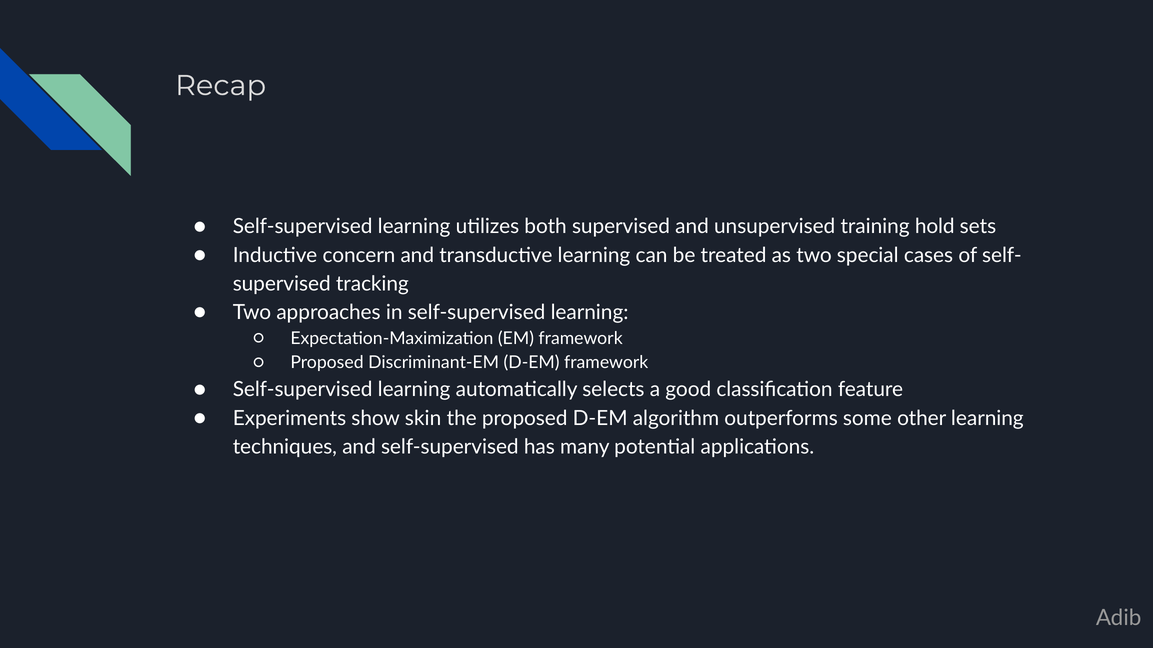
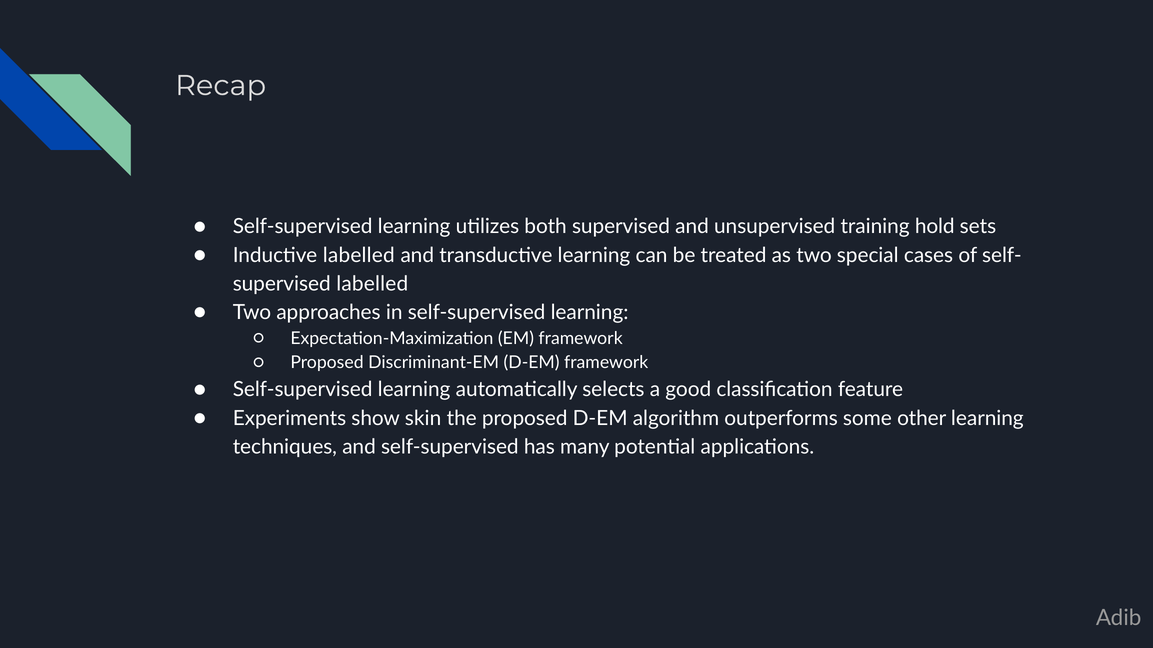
Inductive concern: concern -> labelled
supervised tracking: tracking -> labelled
